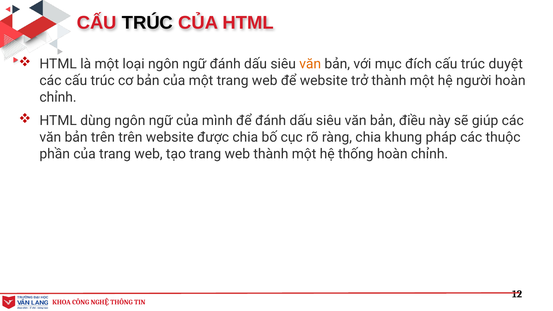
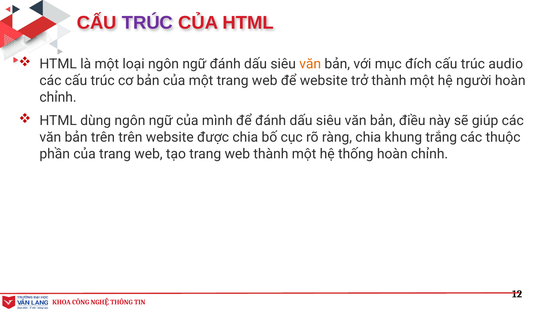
TRÚC at (147, 23) colour: black -> purple
duyệt: duyệt -> audio
pháp: pháp -> trắng
